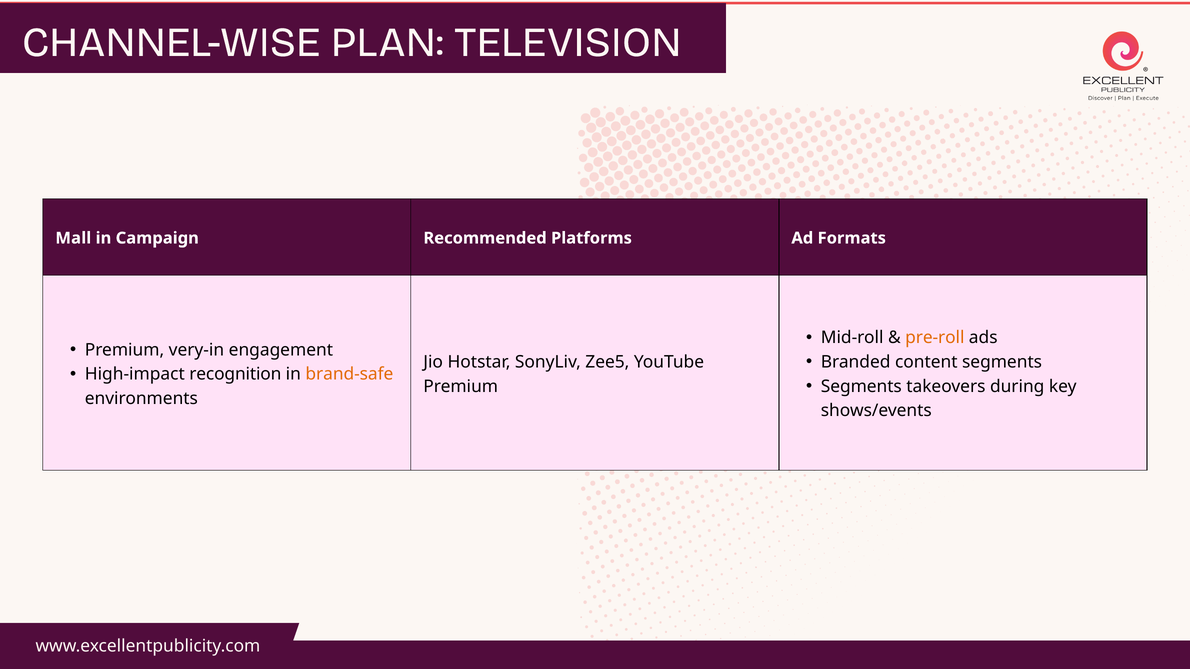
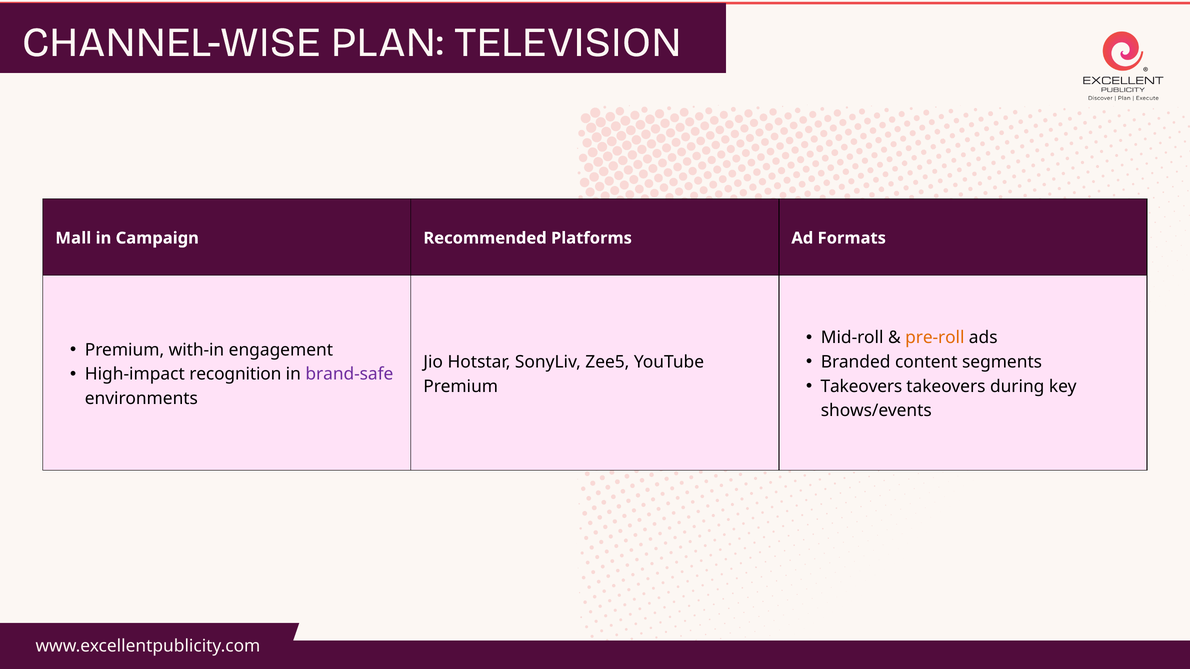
very-in: very-in -> with-in
brand-safe colour: orange -> purple
Segments at (861, 387): Segments -> Takeovers
